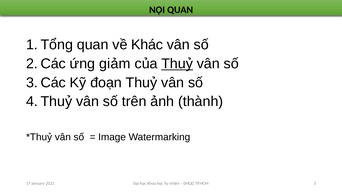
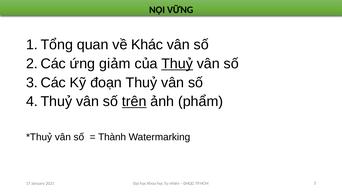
NỘI QUAN: QUAN -> VỮNG
trên underline: none -> present
thành: thành -> phẩm
Image: Image -> Thành
